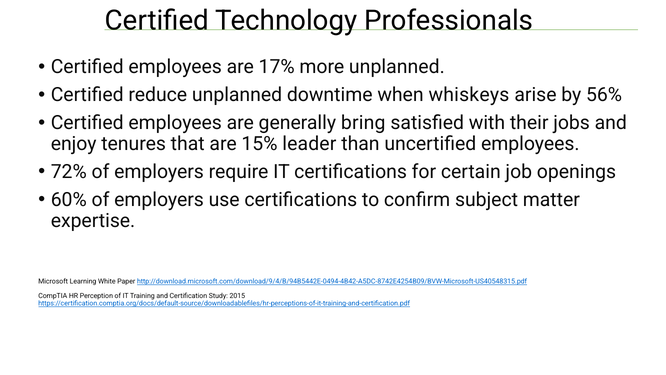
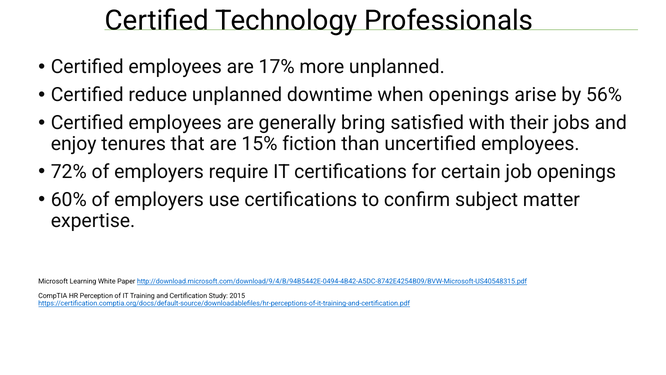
when whiskeys: whiskeys -> openings
leader: leader -> fiction
